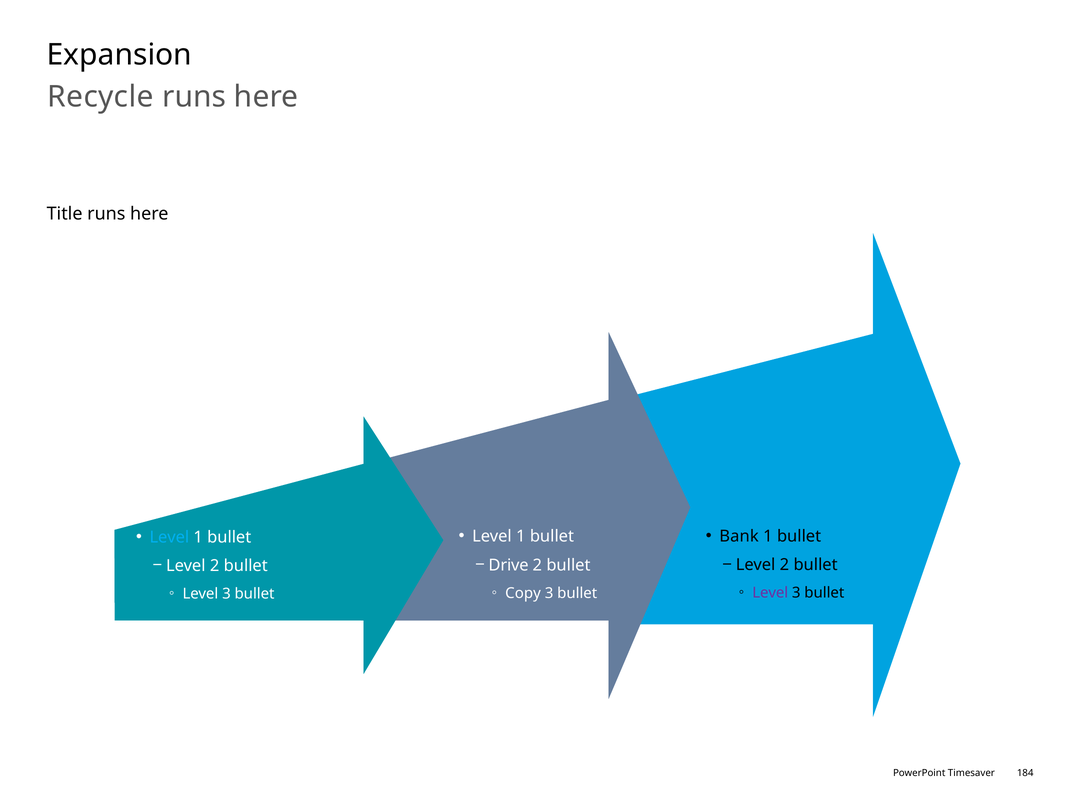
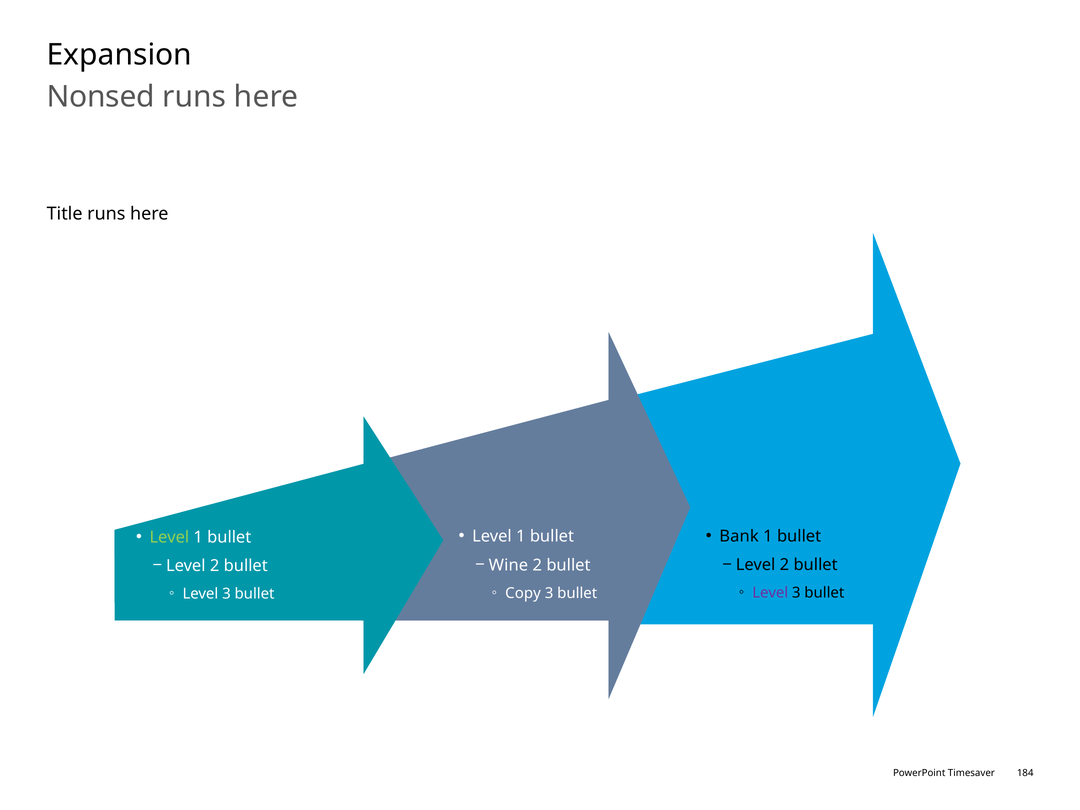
Recycle: Recycle -> Nonsed
Level at (169, 537) colour: light blue -> light green
Drive: Drive -> Wine
